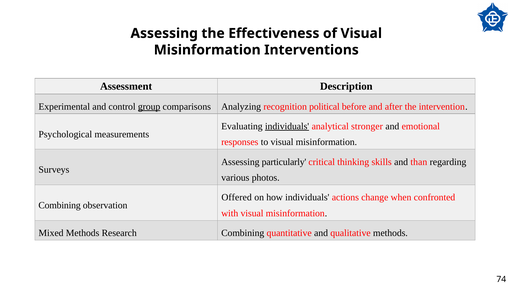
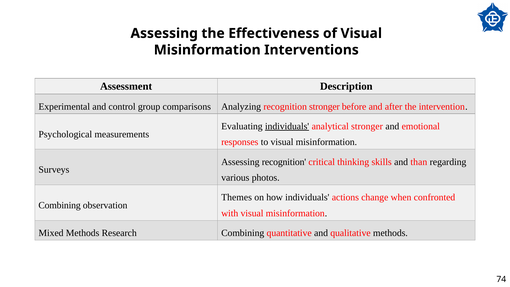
group underline: present -> none
recognition political: political -> stronger
Assessing particularly: particularly -> recognition
Offered: Offered -> Themes
